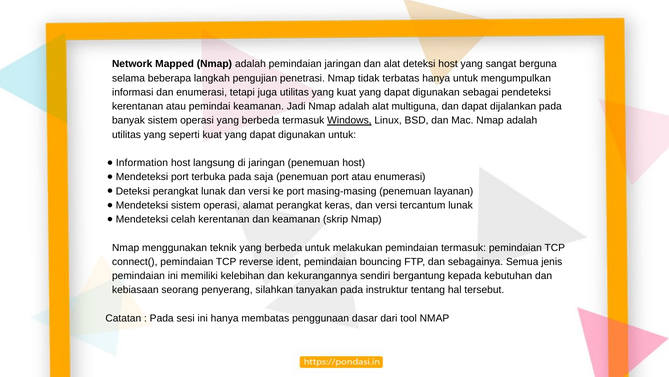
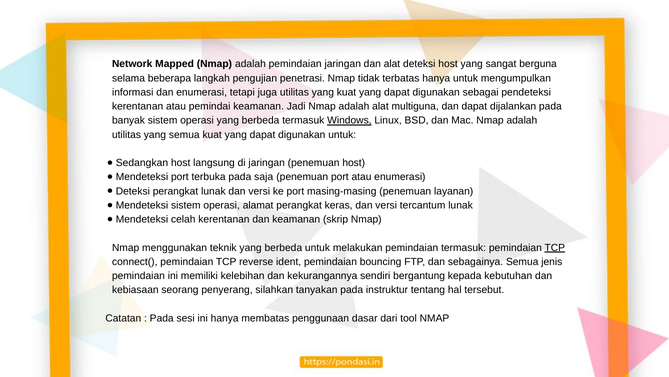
yang seperti: seperti -> semua
Information: Information -> Sedangkan
TCP at (555, 247) underline: none -> present
